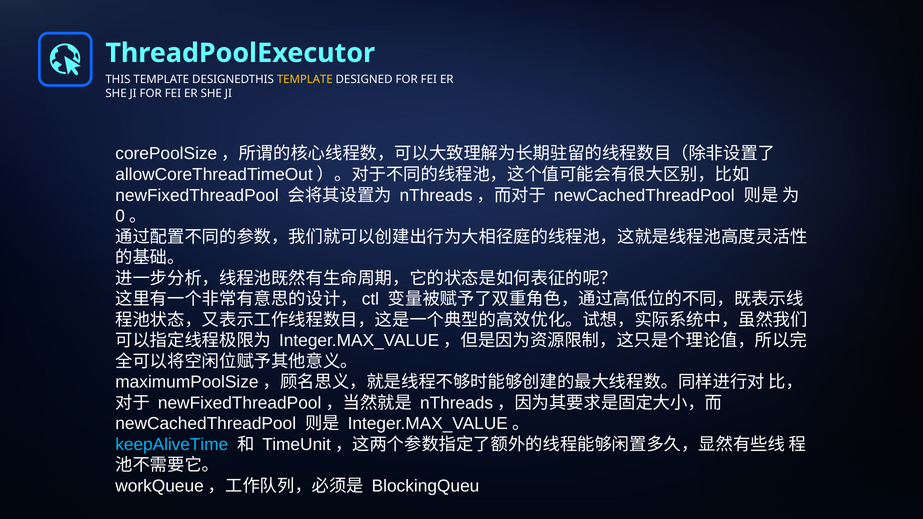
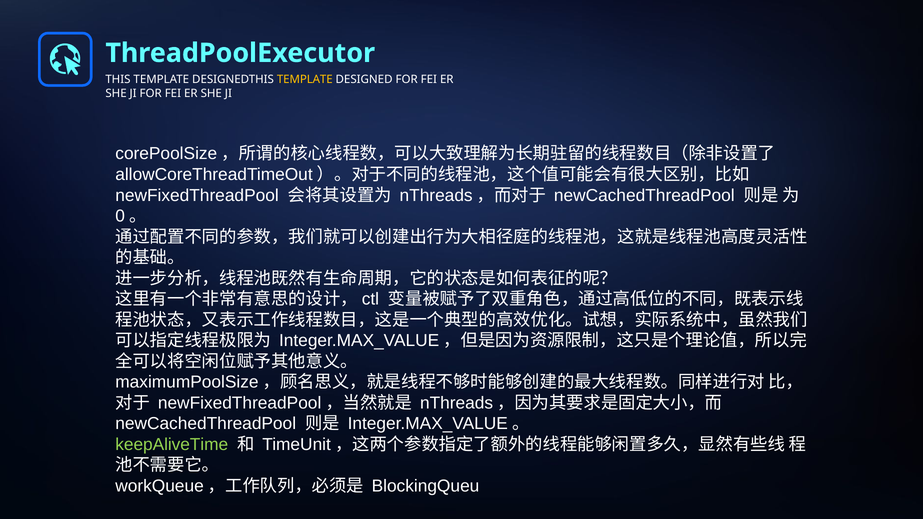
keepAliveTime colour: light blue -> light green
